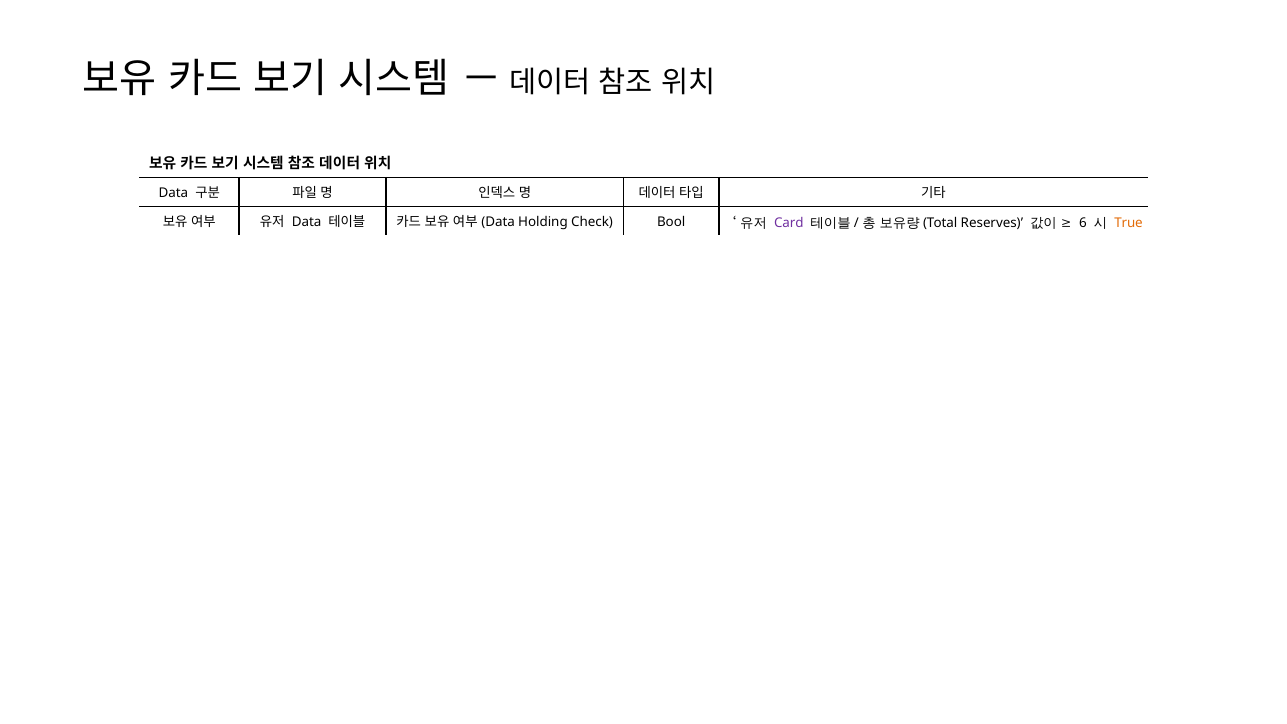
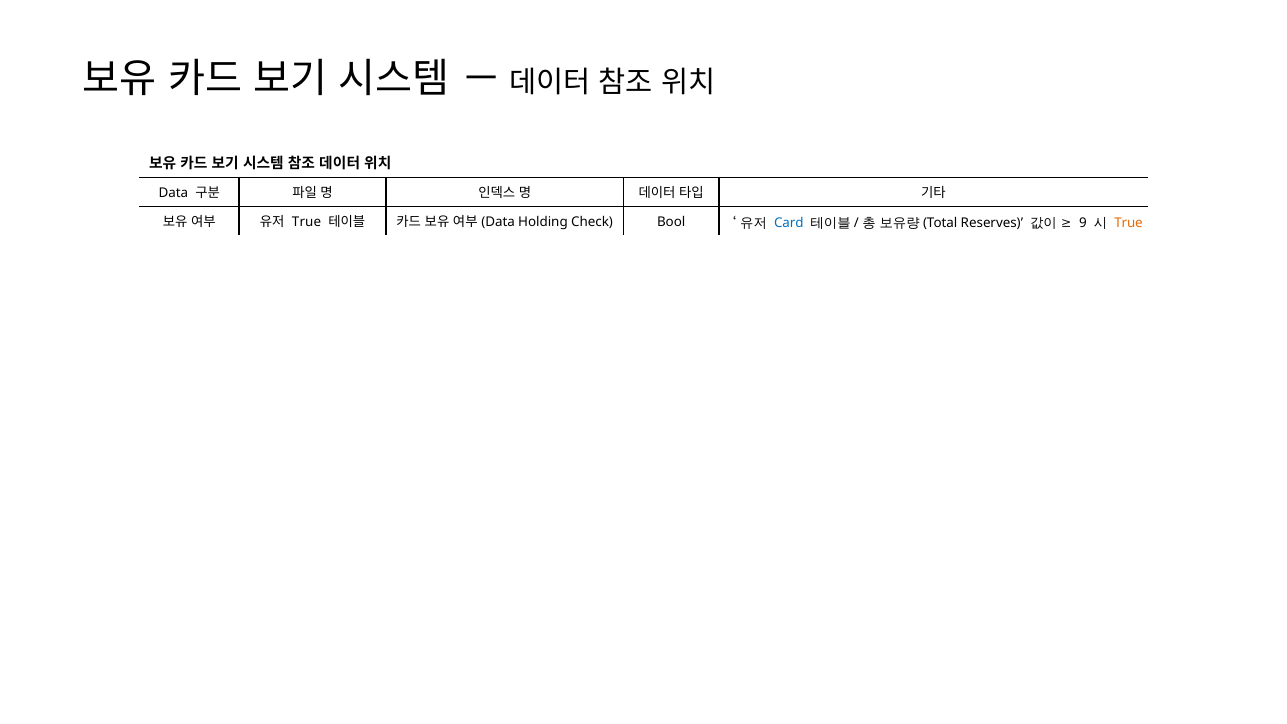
Data at (307, 222): Data -> True
Card colour: purple -> blue
6: 6 -> 9
